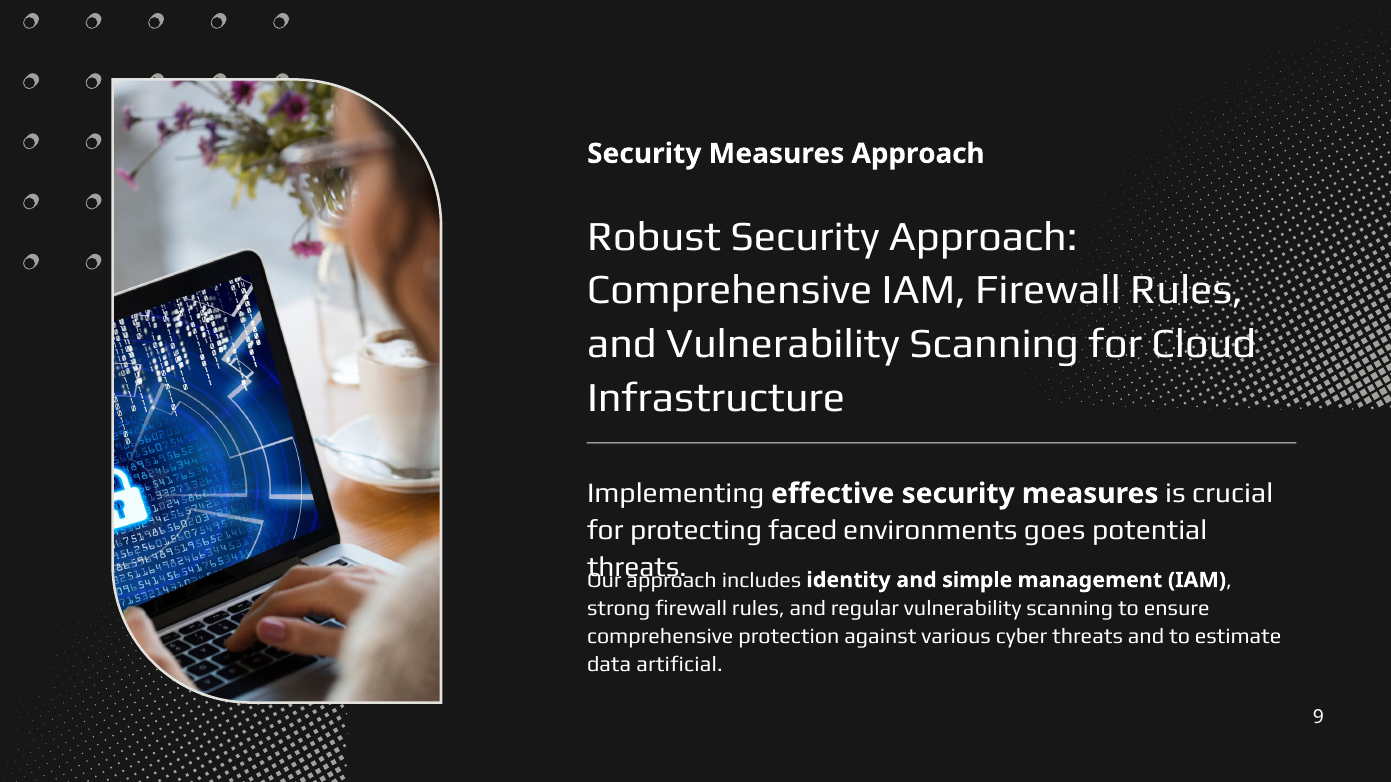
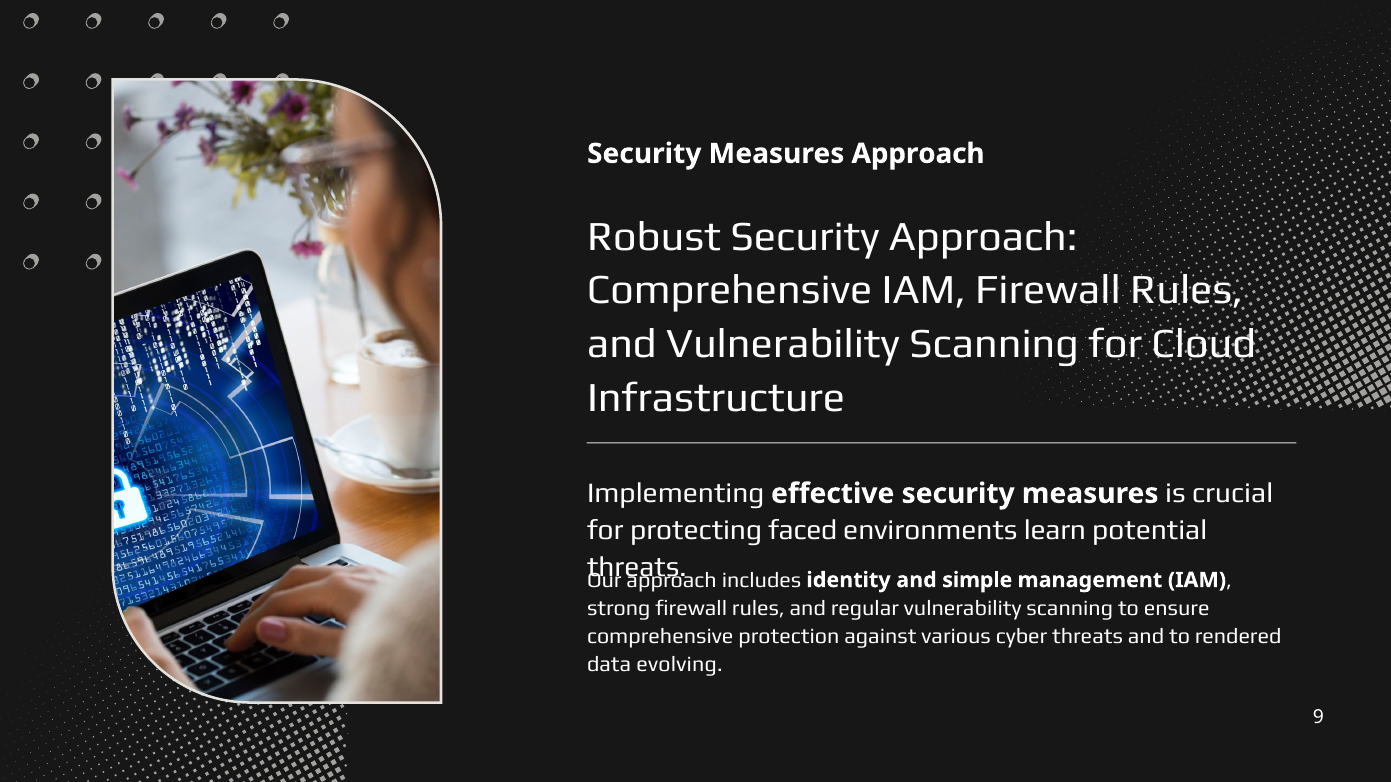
goes: goes -> learn
estimate: estimate -> rendered
artificial: artificial -> evolving
